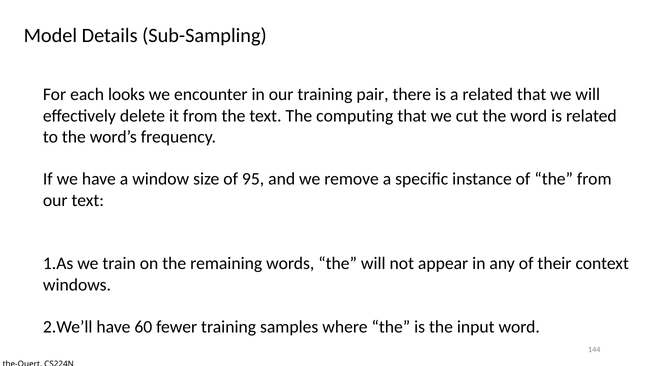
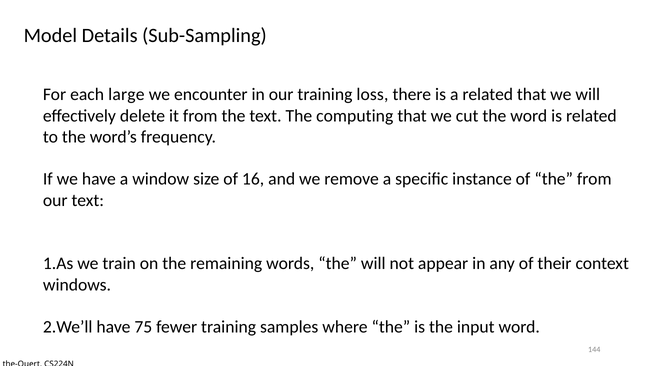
looks: looks -> large
pair: pair -> loss
95: 95 -> 16
60: 60 -> 75
